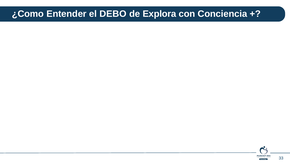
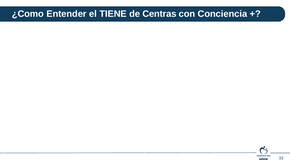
DEBO: DEBO -> TIENE
Explora: Explora -> Centras
